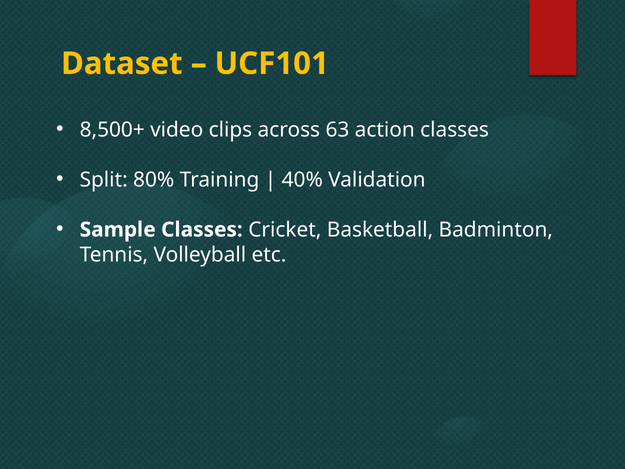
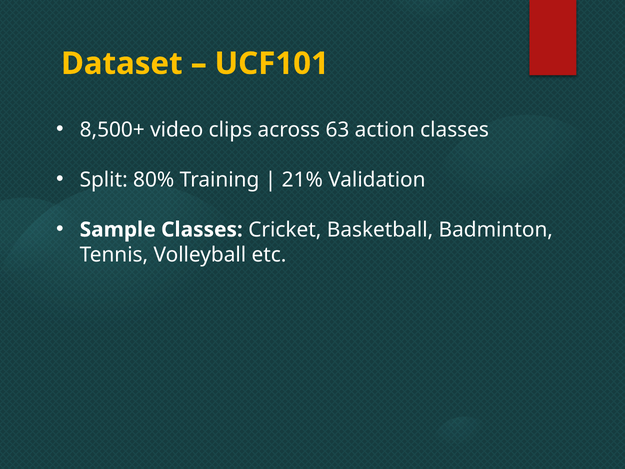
40%: 40% -> 21%
